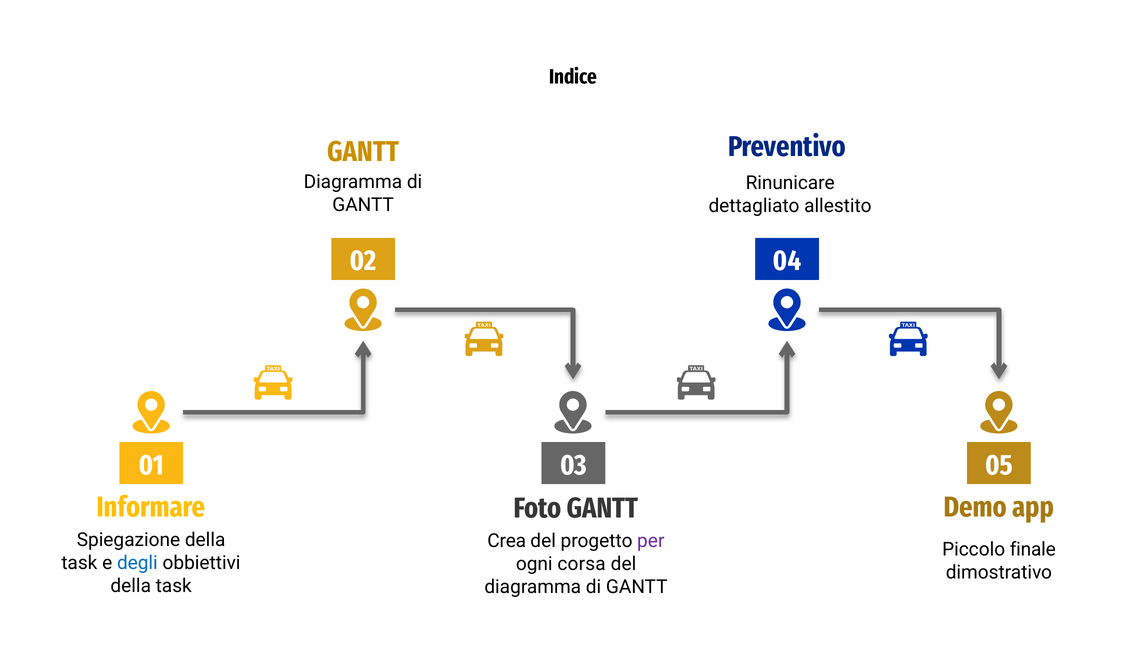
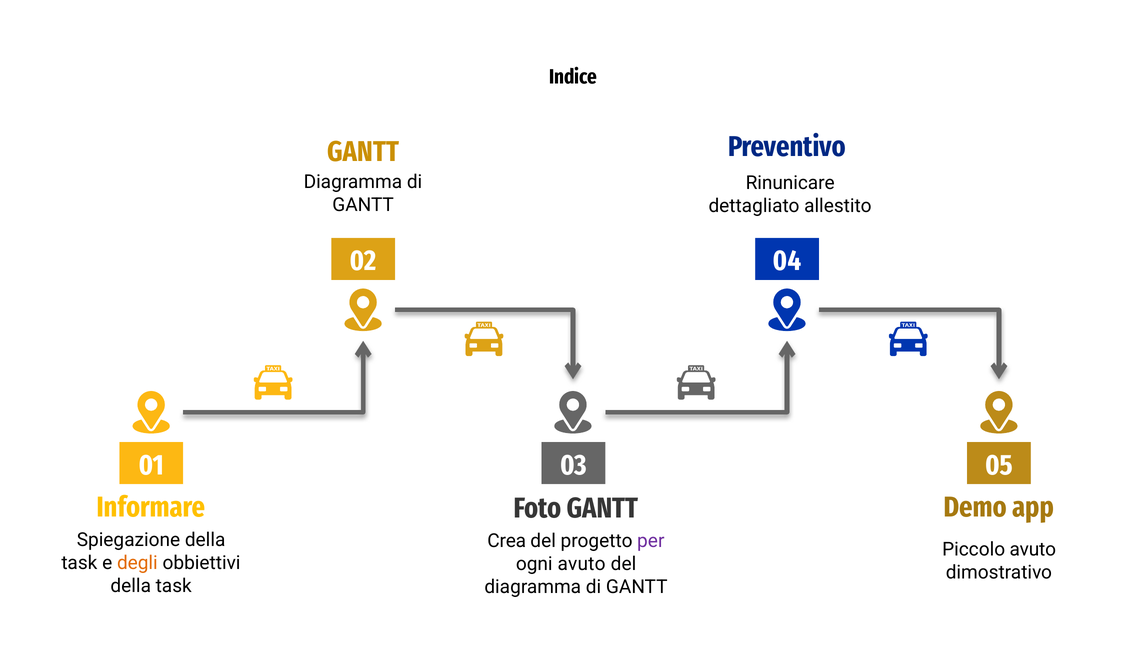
Piccolo finale: finale -> avuto
degli colour: blue -> orange
ogni corsa: corsa -> avuto
